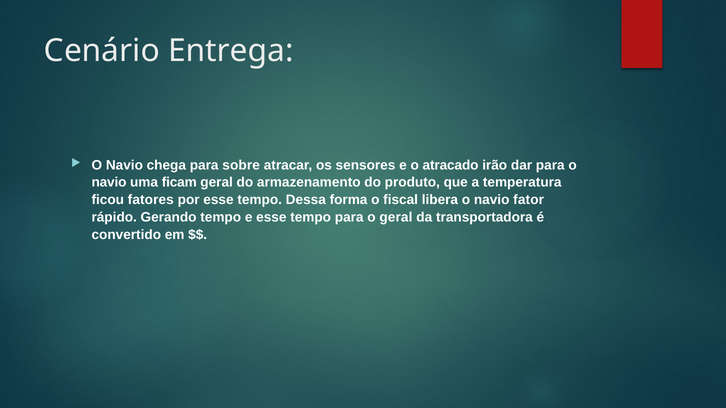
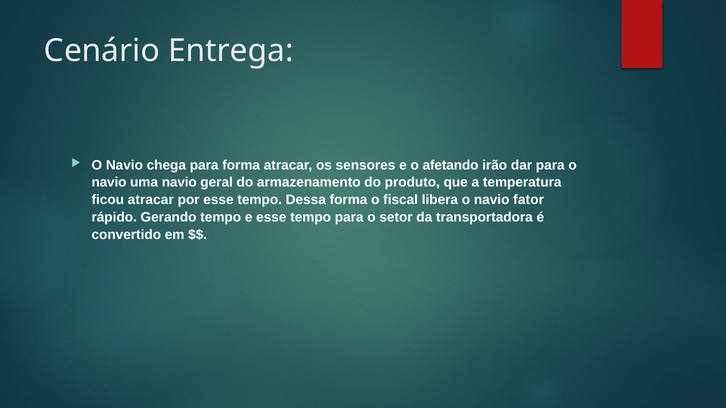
para sobre: sobre -> forma
atracado: atracado -> afetando
uma ficam: ficam -> navio
ficou fatores: fatores -> atracar
o geral: geral -> setor
